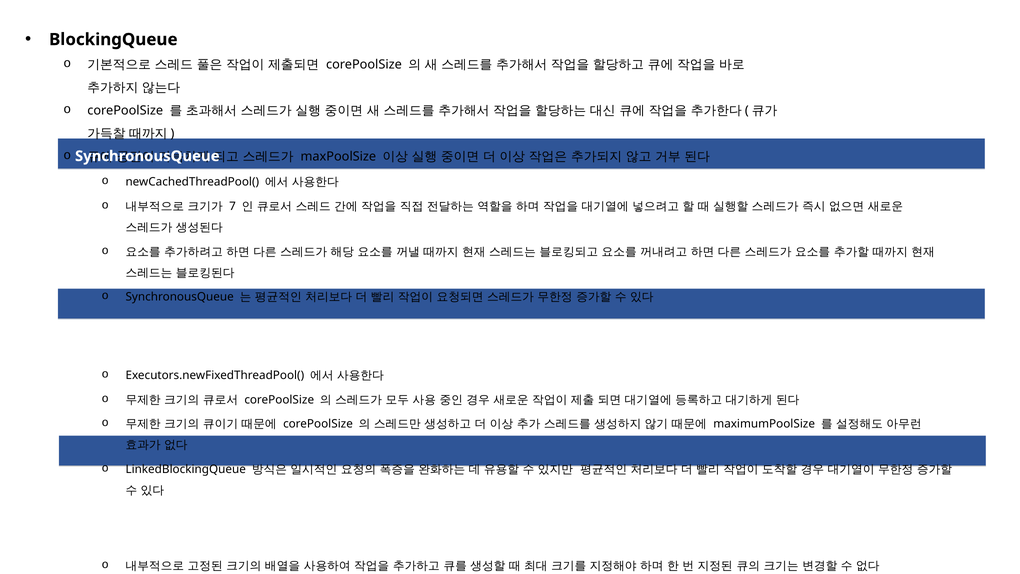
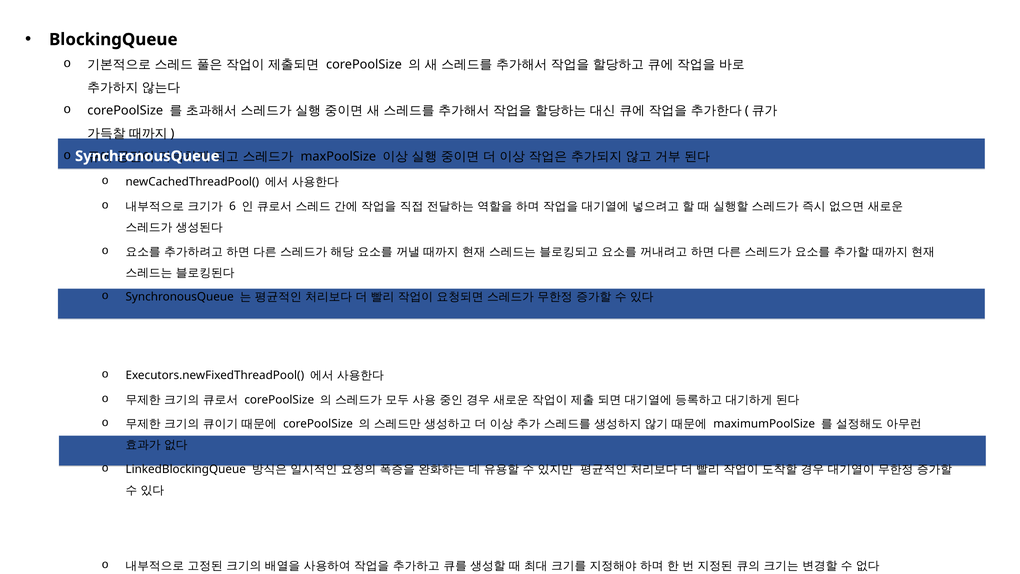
7: 7 -> 6
